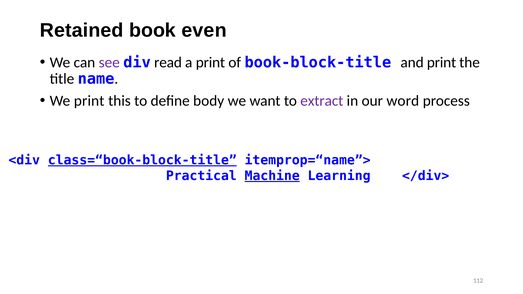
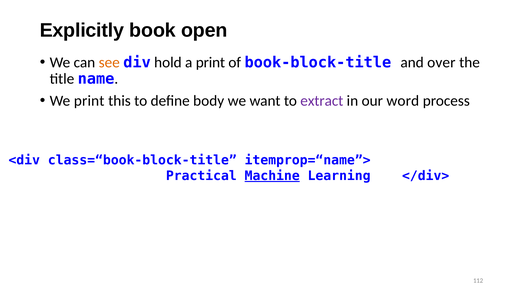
Retained: Retained -> Explicitly
even: even -> open
see colour: purple -> orange
read: read -> hold
and print: print -> over
class=“book-block-title underline: present -> none
